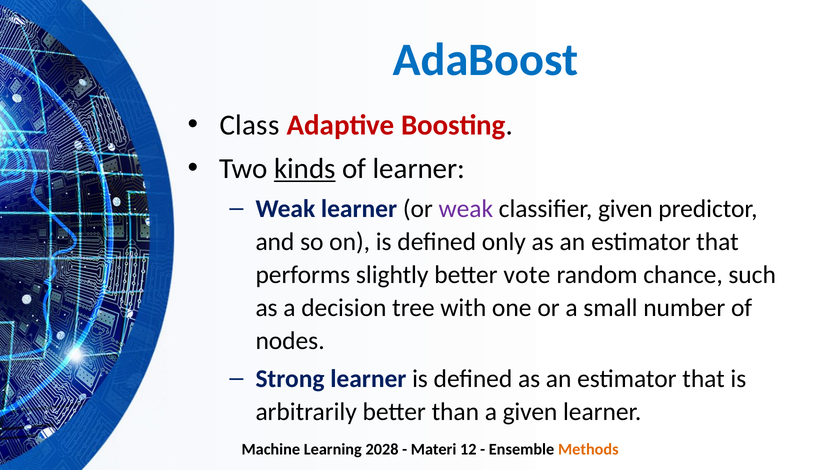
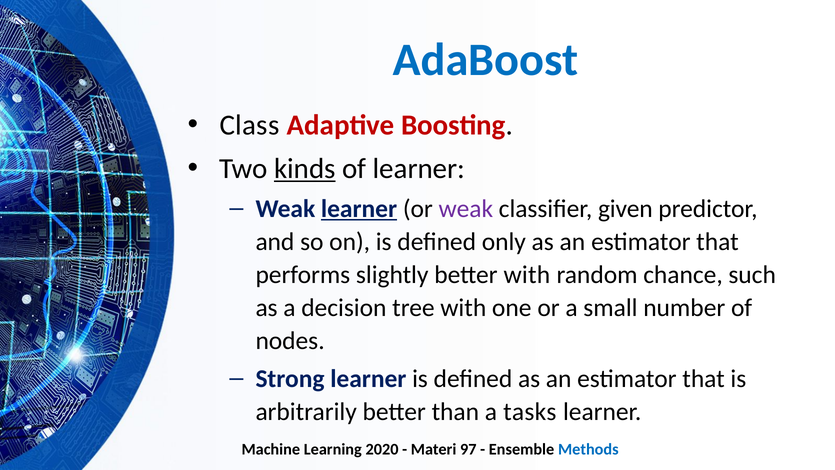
learner at (359, 208) underline: none -> present
better vote: vote -> with
a given: given -> tasks
2028: 2028 -> 2020
12: 12 -> 97
Methods colour: orange -> blue
